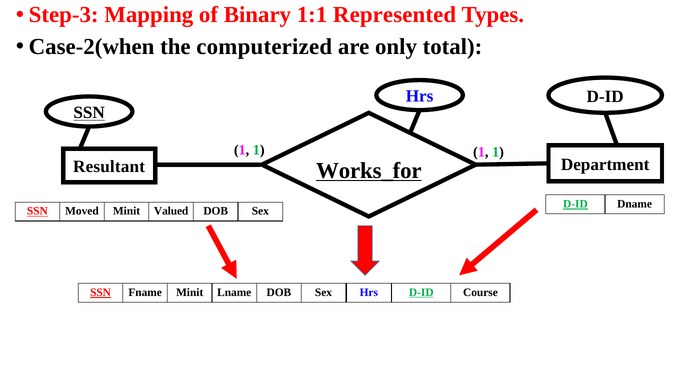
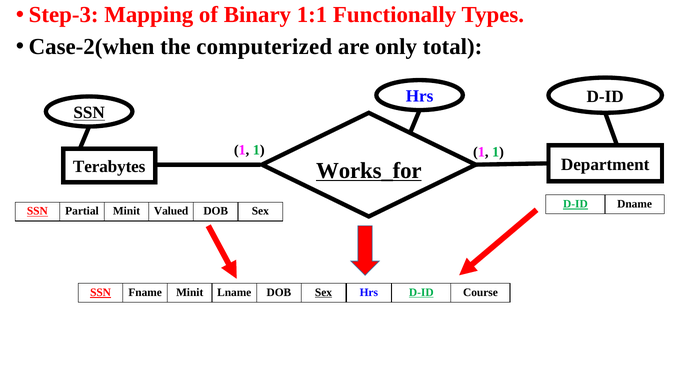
Represented: Represented -> Functionally
Resultant: Resultant -> Terabytes
Moved: Moved -> Partial
Sex at (324, 292) underline: none -> present
